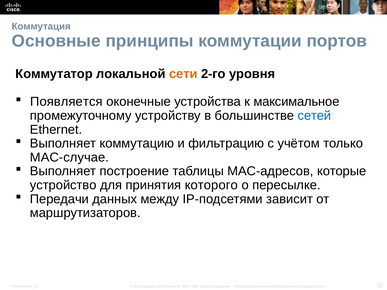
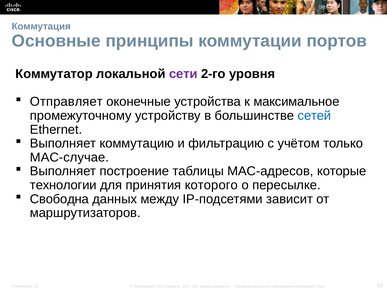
сети colour: orange -> purple
Появляется: Появляется -> Отправляет
устройство: устройство -> технологии
Передачи: Передачи -> Свободна
